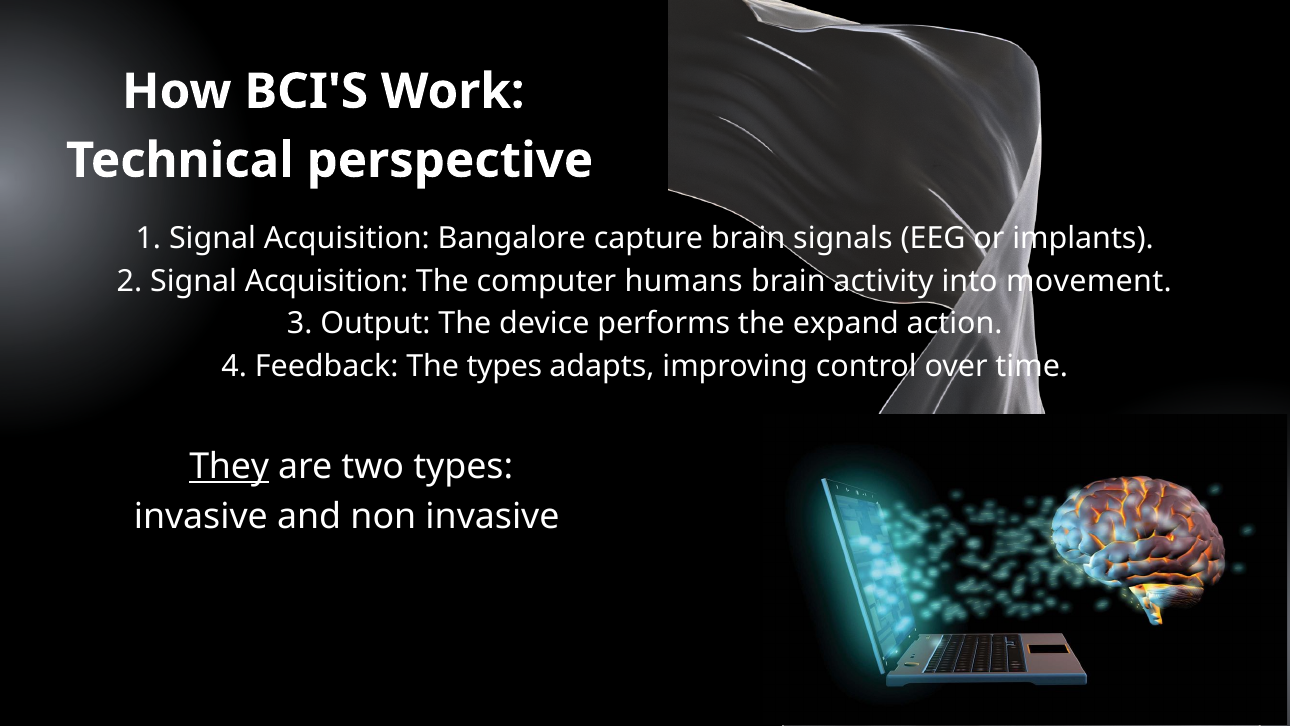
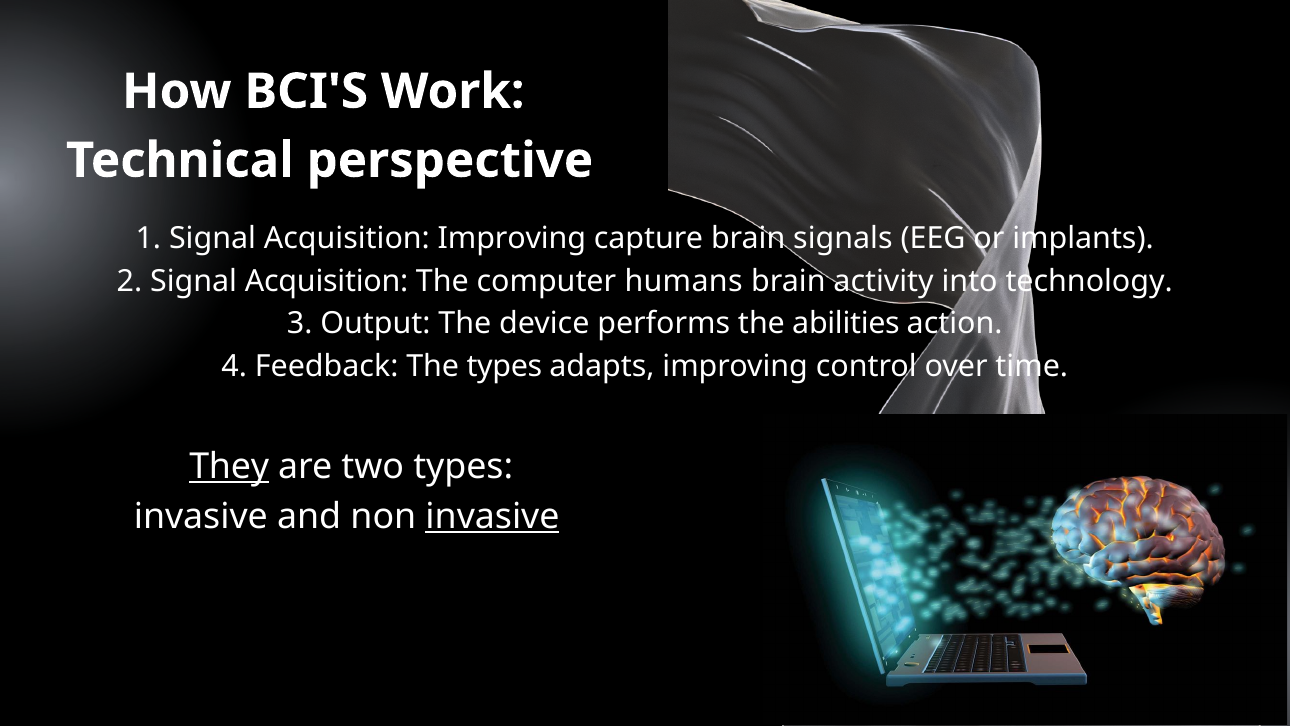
Acquisition Bangalore: Bangalore -> Improving
movement: movement -> technology
expand: expand -> abilities
invasive at (493, 516) underline: none -> present
